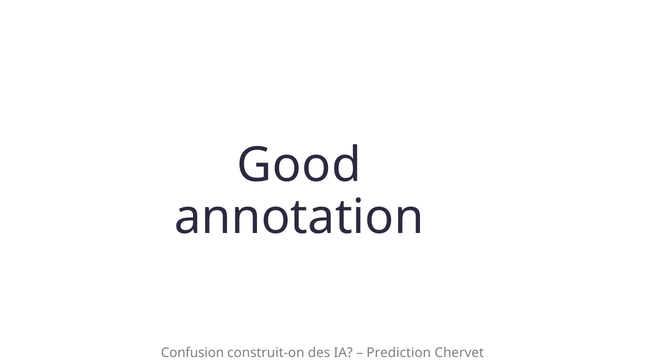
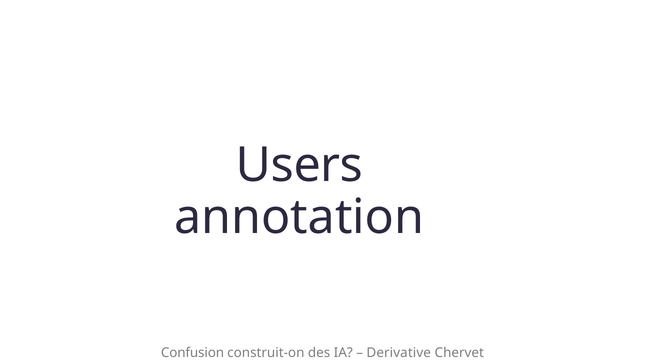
Good: Good -> Users
Prediction: Prediction -> Derivative
